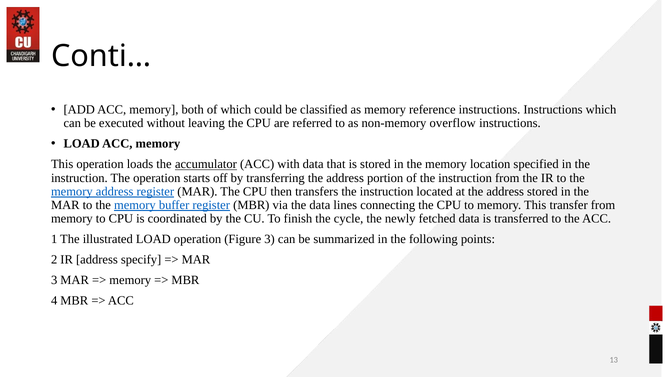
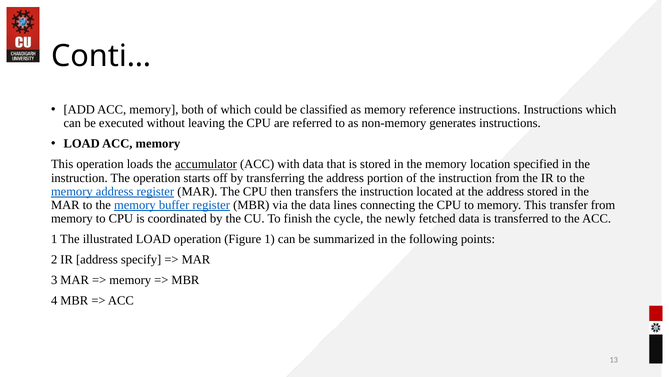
overflow: overflow -> generates
Figure 3: 3 -> 1
